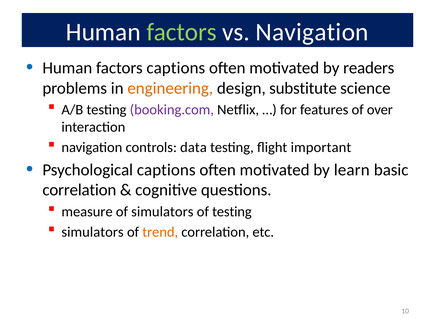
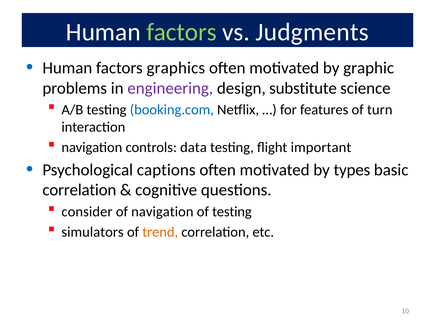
vs Navigation: Navigation -> Judgments
factors captions: captions -> graphics
readers: readers -> graphic
engineering colour: orange -> purple
booking.com colour: purple -> blue
over: over -> turn
learn: learn -> types
measure: measure -> consider
of simulators: simulators -> navigation
